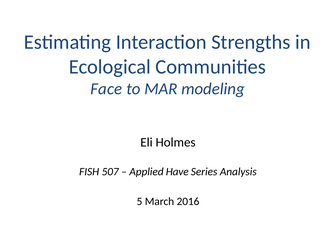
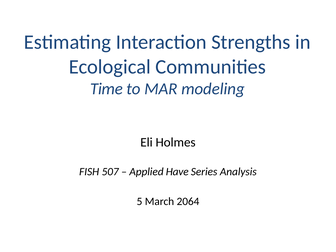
Face: Face -> Time
2016: 2016 -> 2064
